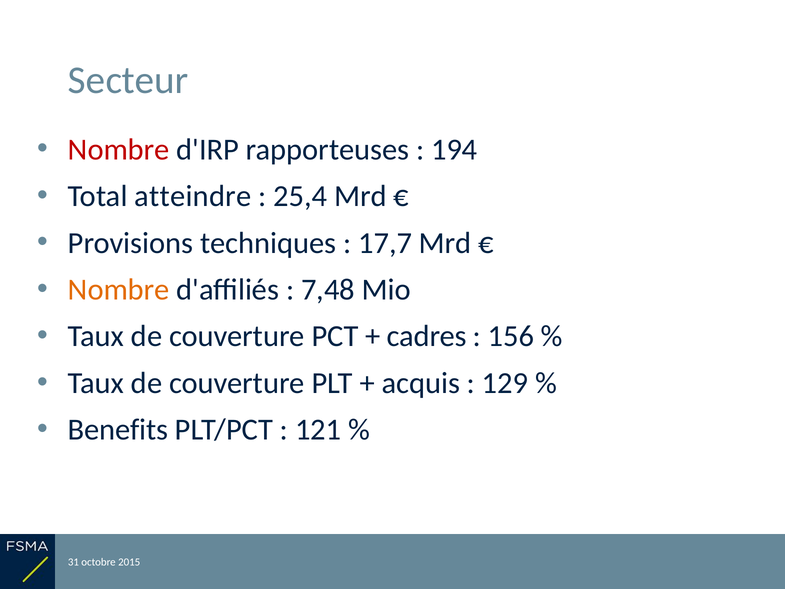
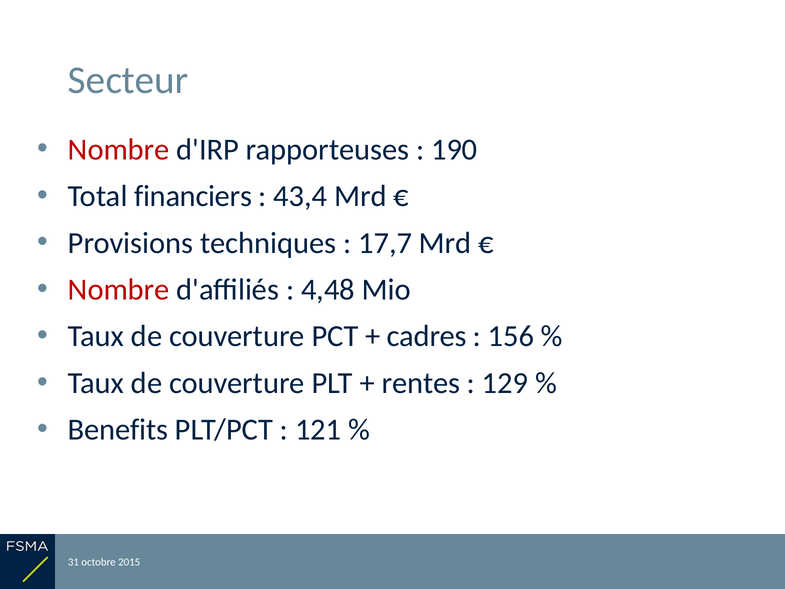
194: 194 -> 190
atteindre: atteindre -> financiers
25,4: 25,4 -> 43,4
Nombre at (119, 290) colour: orange -> red
7,48: 7,48 -> 4,48
acquis: acquis -> rentes
